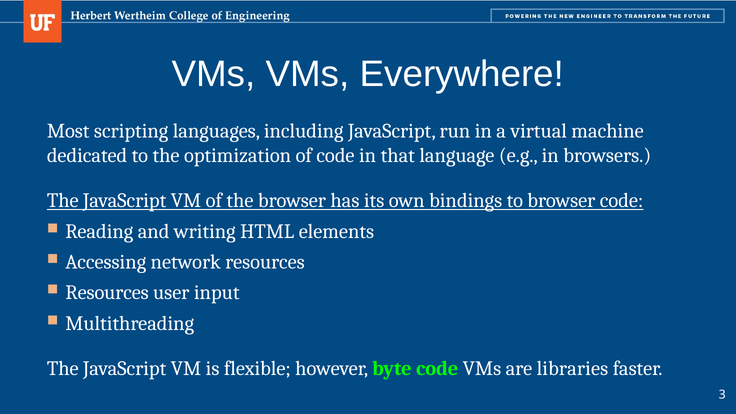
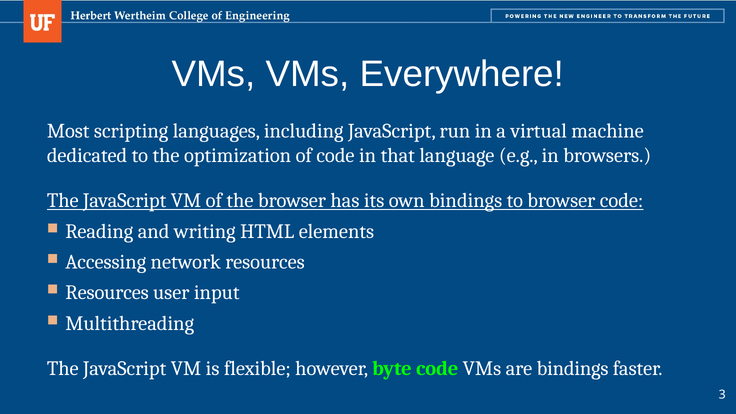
are libraries: libraries -> bindings
